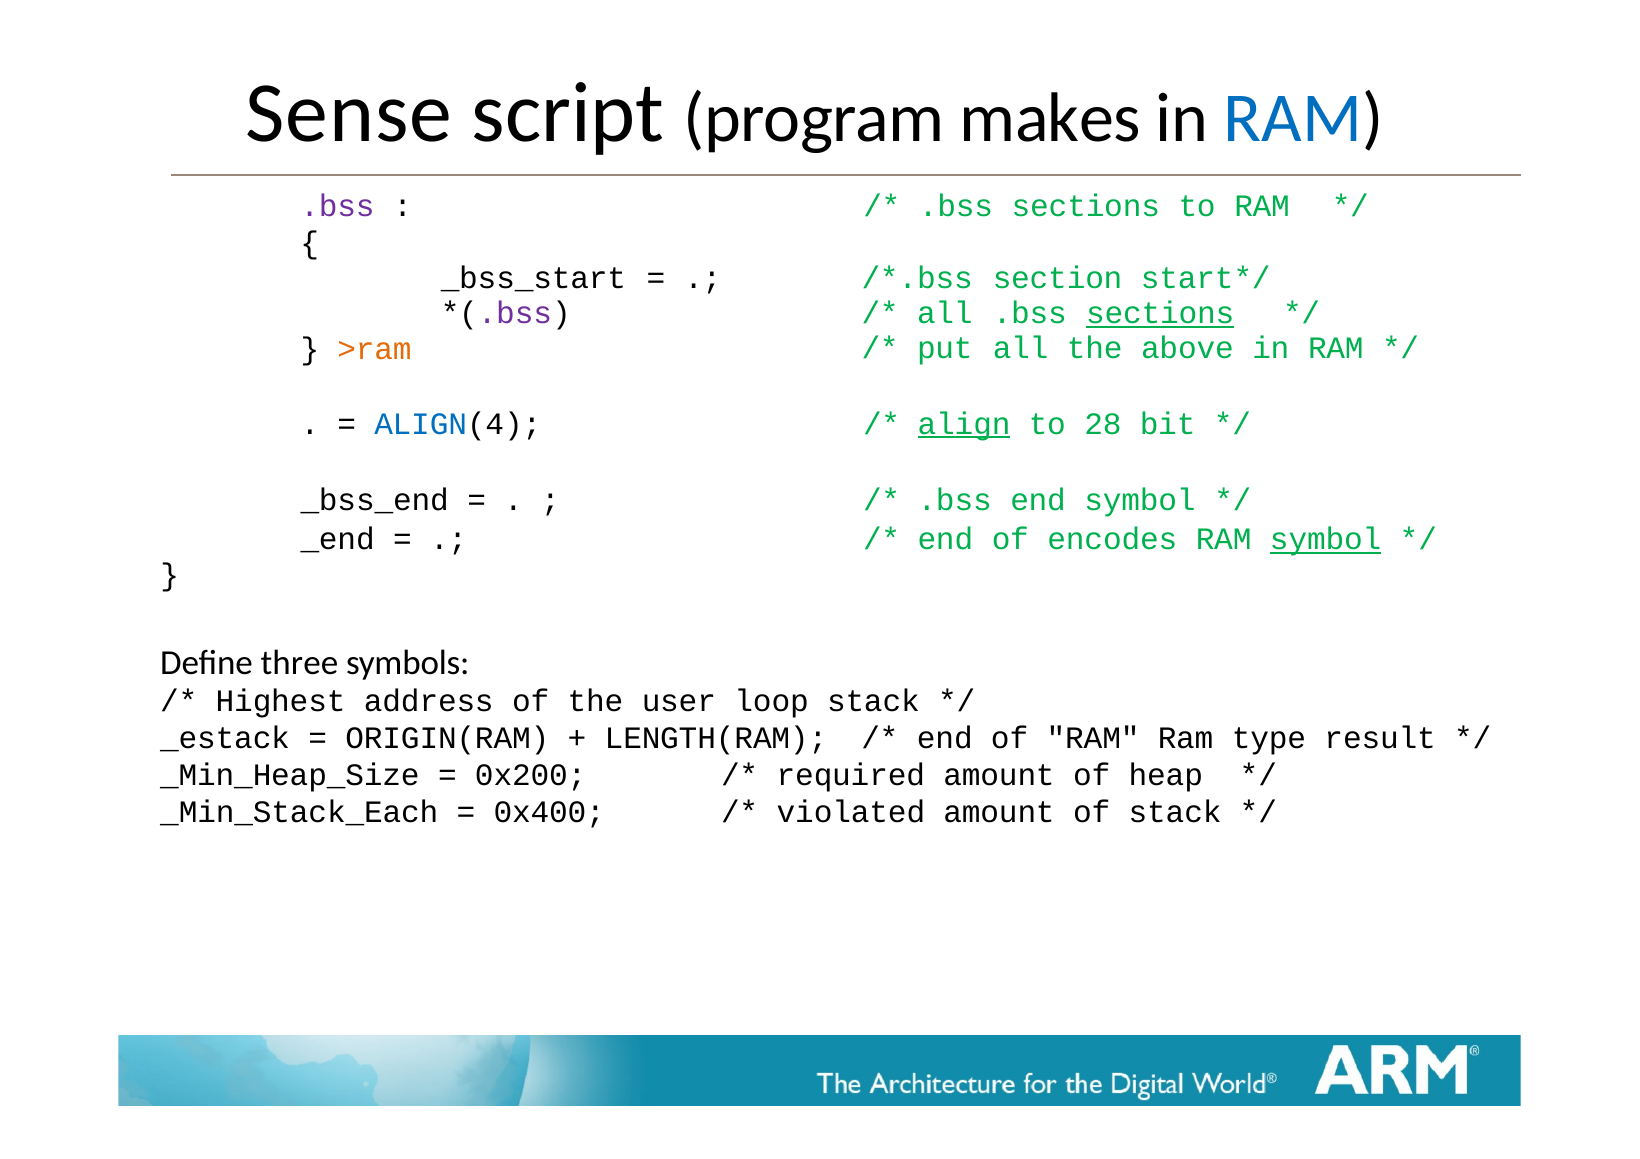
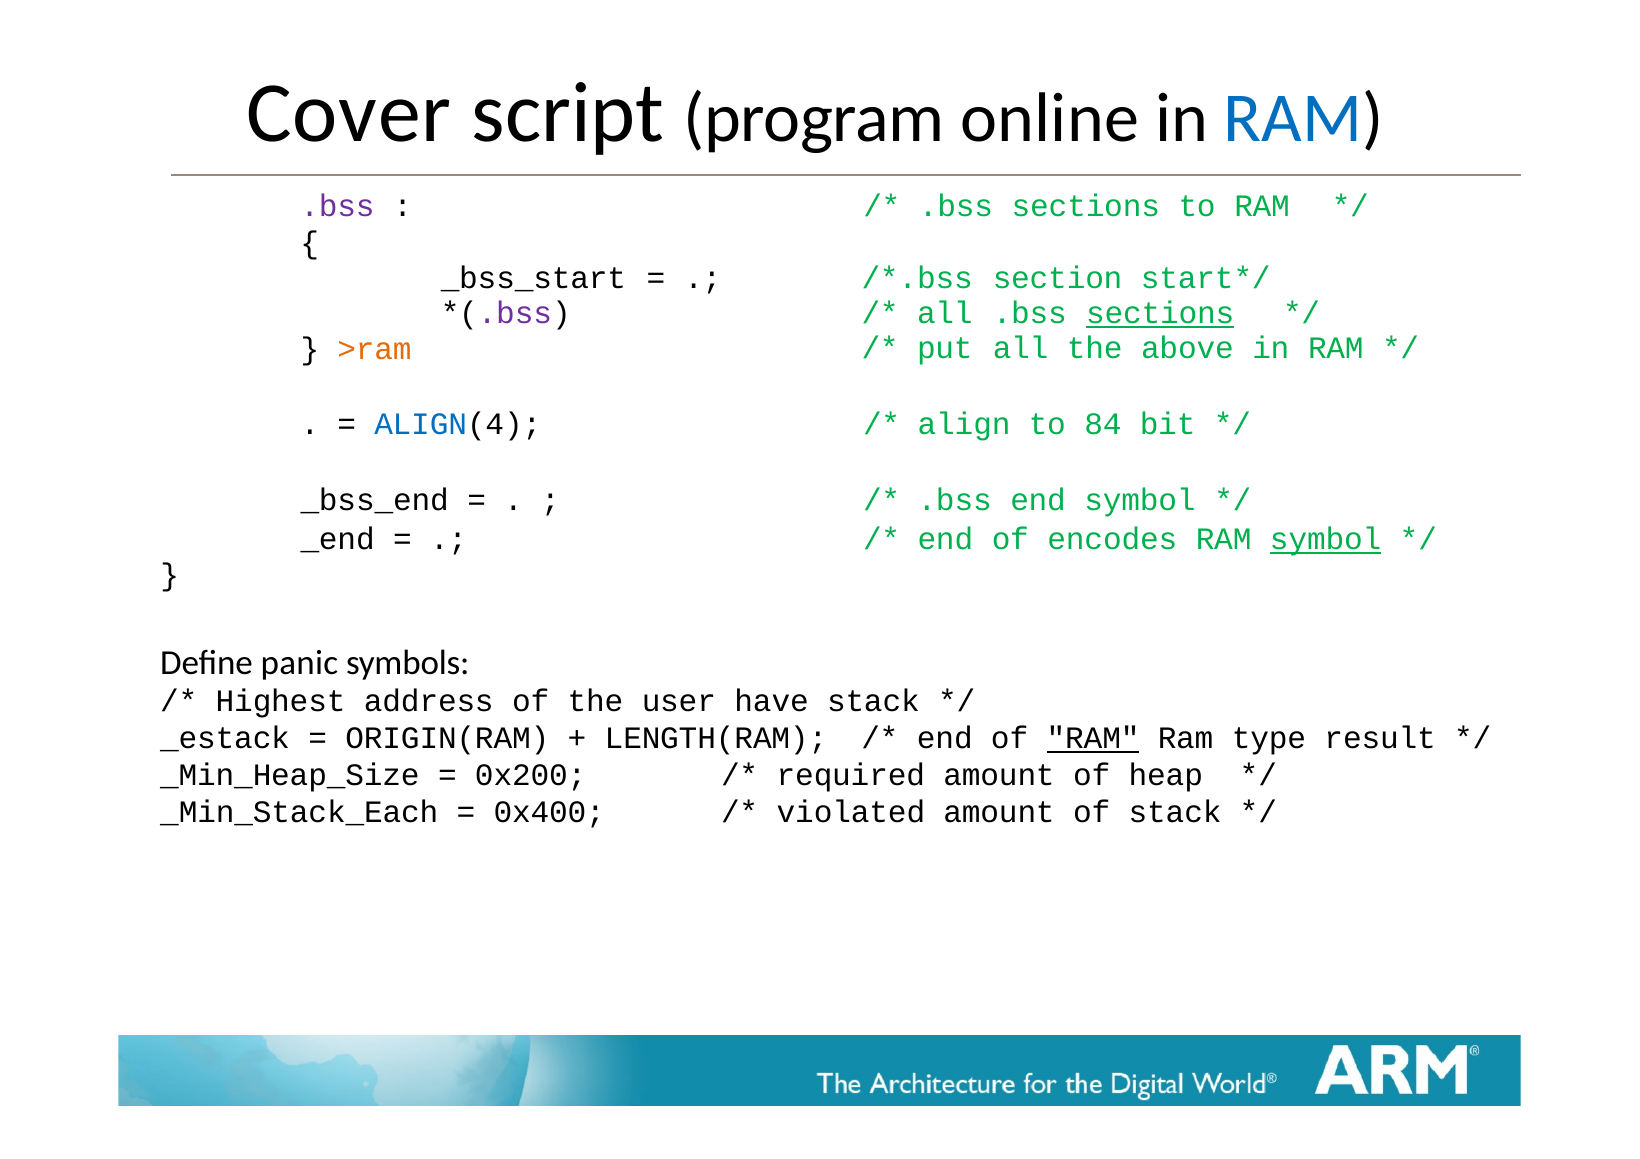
Sense: Sense -> Cover
makes: makes -> online
align underline: present -> none
28: 28 -> 84
three: three -> panic
loop: loop -> have
RAM at (1093, 738) underline: none -> present
